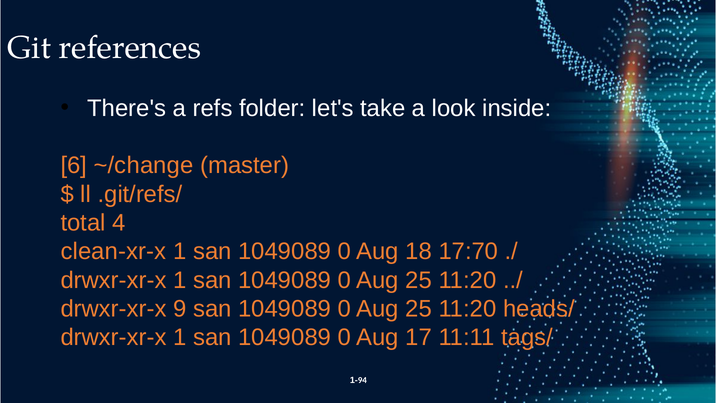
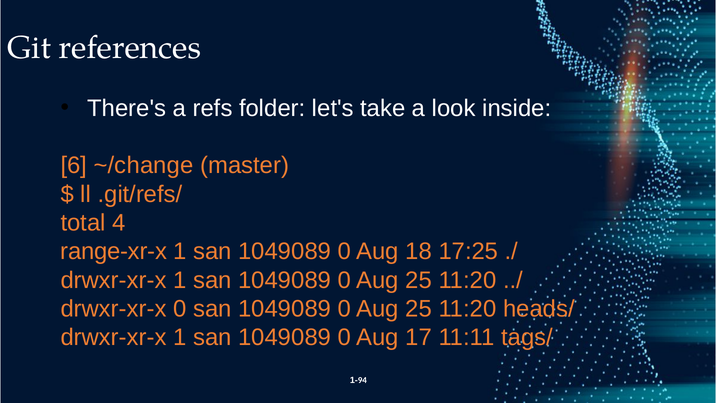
clean-xr-x: clean-xr-x -> range-xr-x
17:70: 17:70 -> 17:25
drwxr-xr-x 9: 9 -> 0
